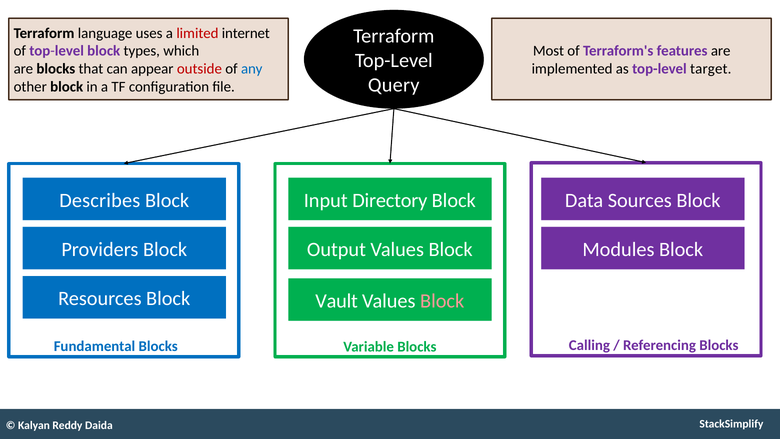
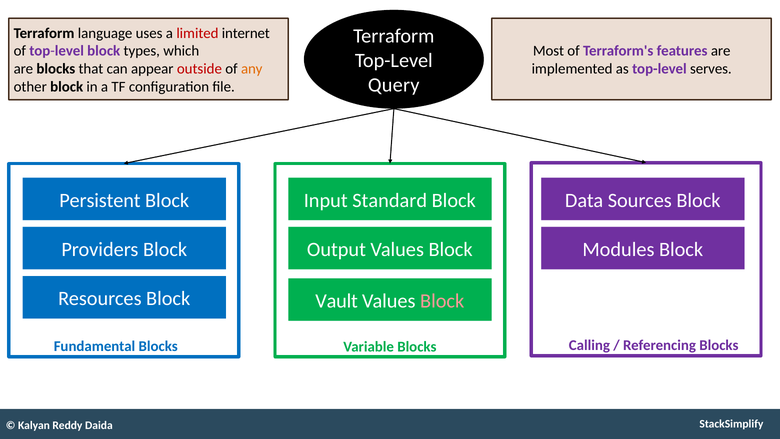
any colour: blue -> orange
target: target -> serves
Describes: Describes -> Persistent
Directory: Directory -> Standard
